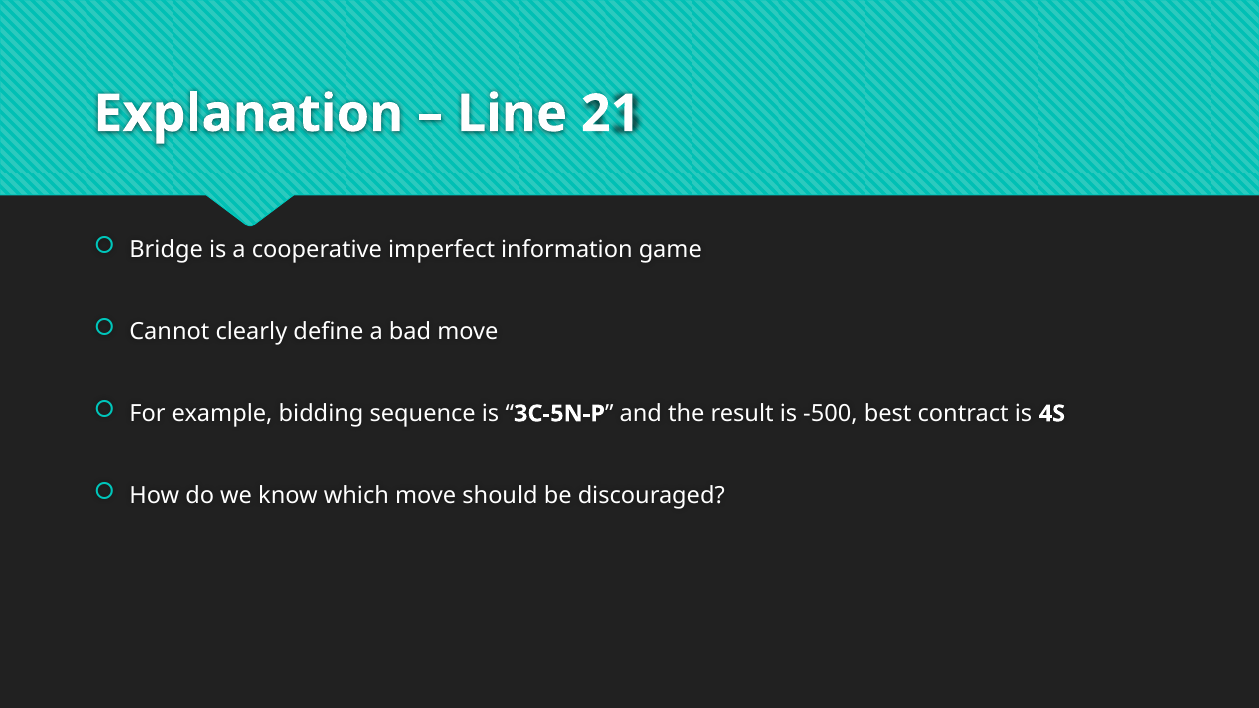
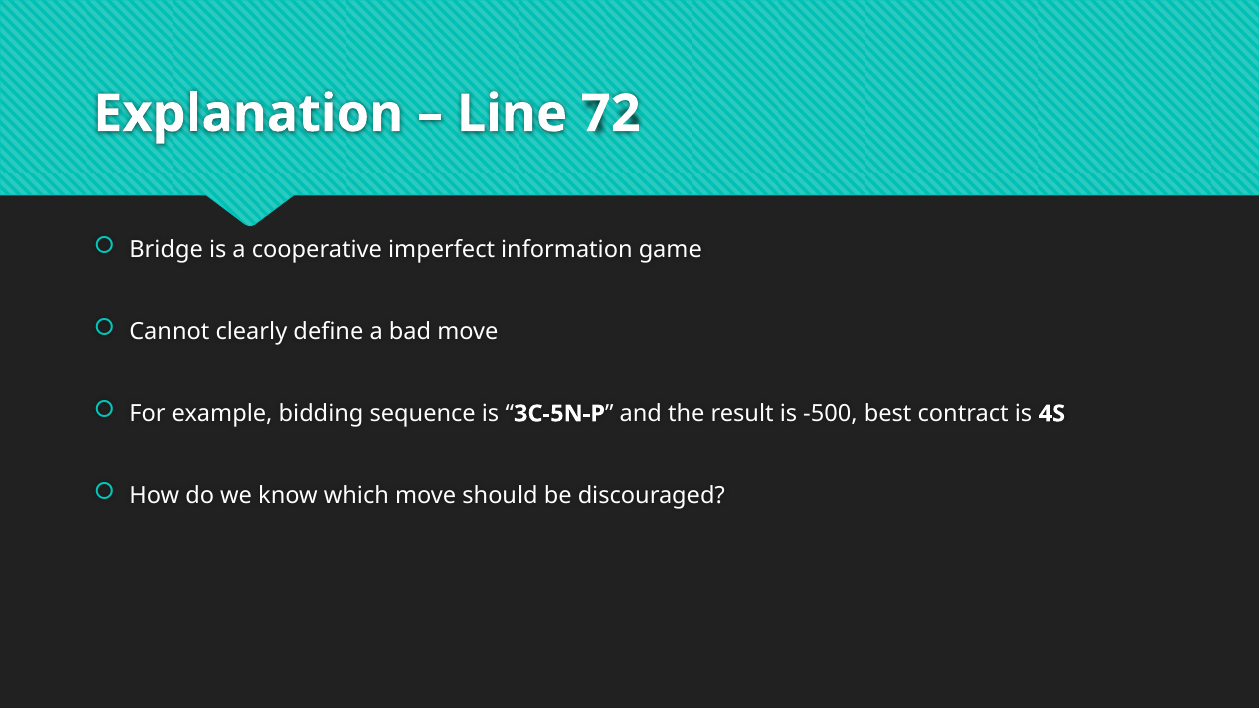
21: 21 -> 72
